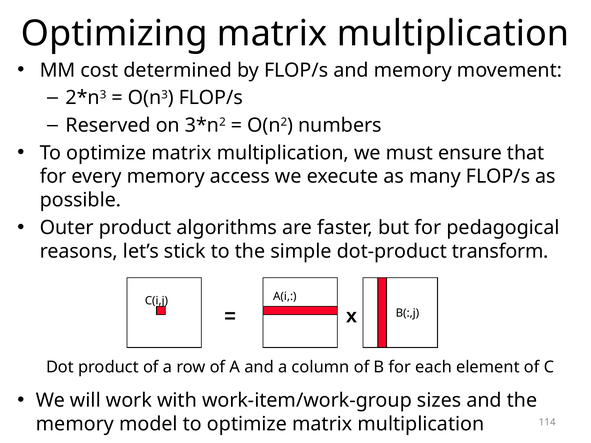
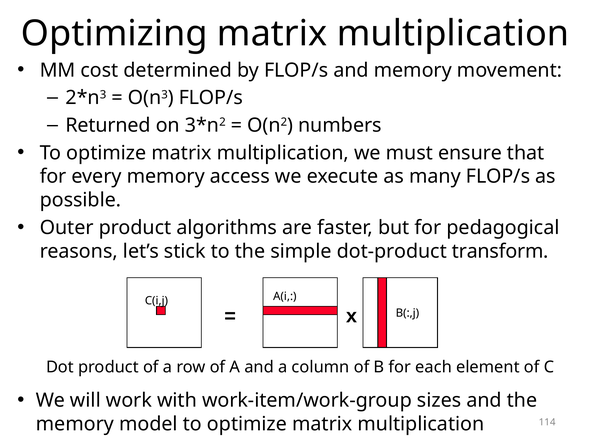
Reserved: Reserved -> Returned
